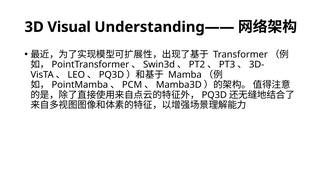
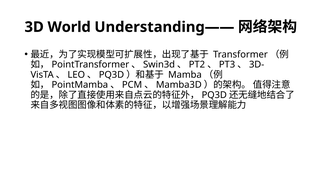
Visual: Visual -> World
